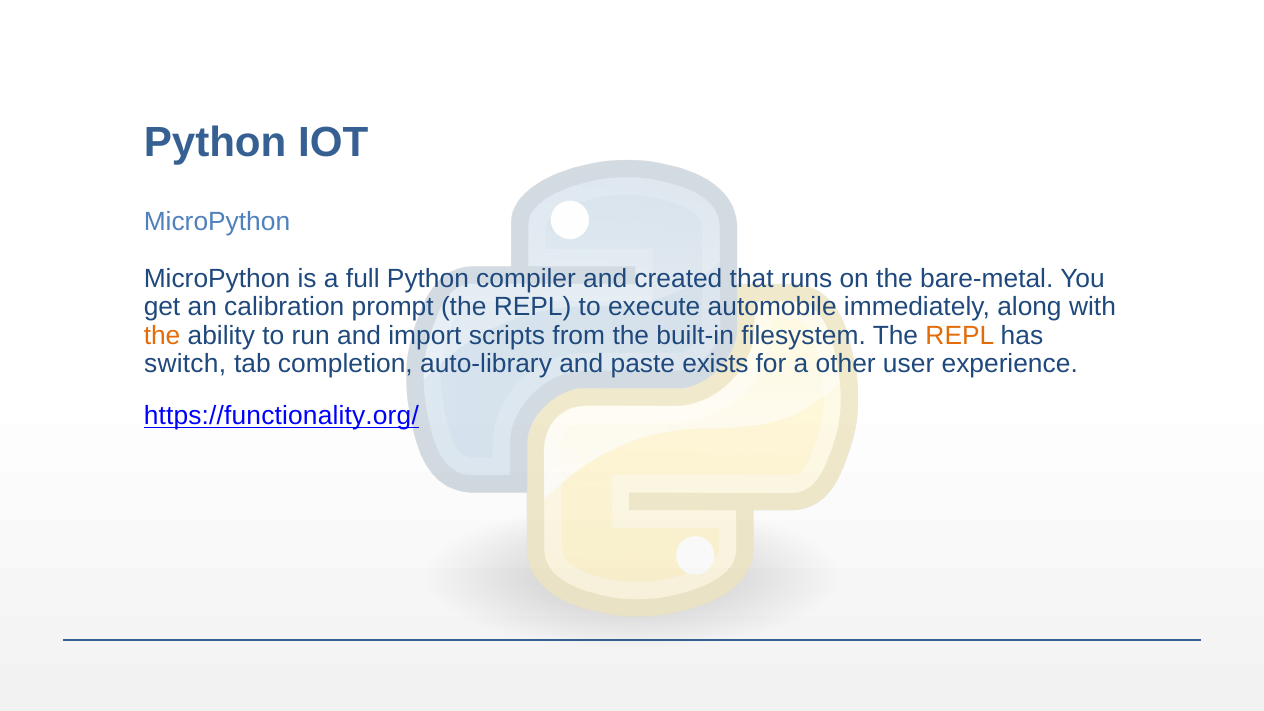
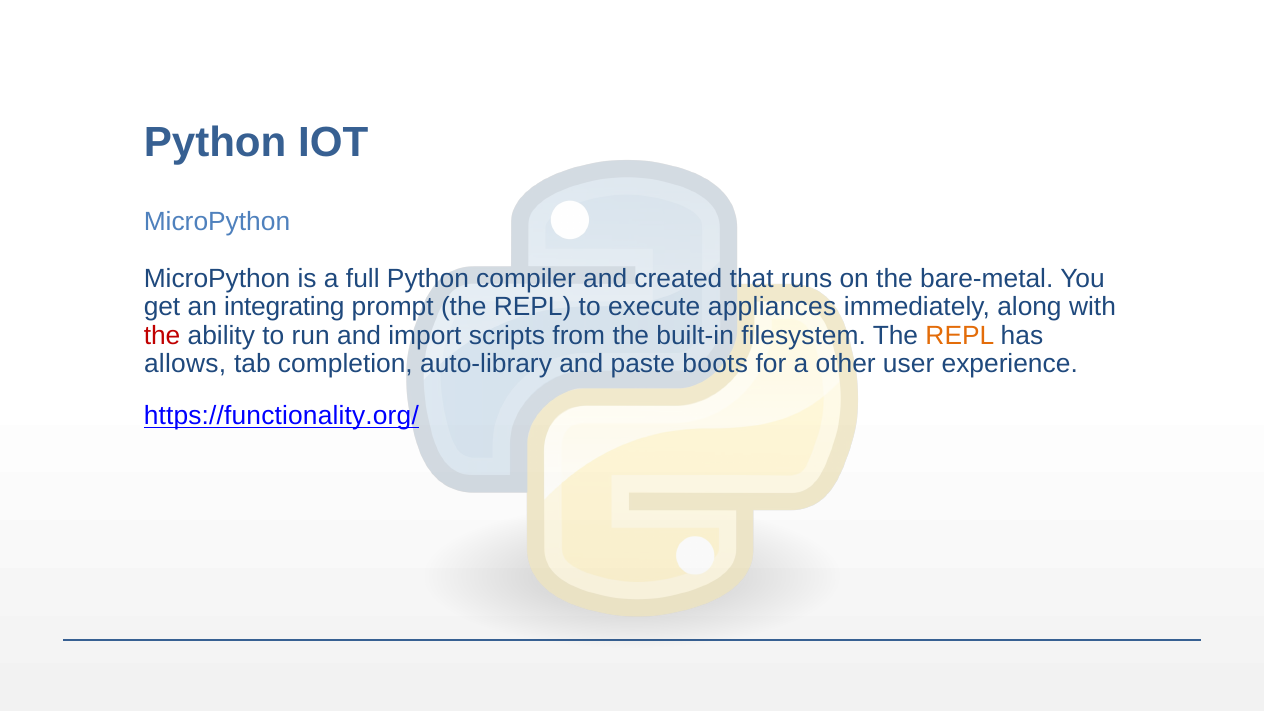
calibration: calibration -> integrating
automobile: automobile -> appliances
the at (162, 335) colour: orange -> red
switch: switch -> allows
exists: exists -> boots
